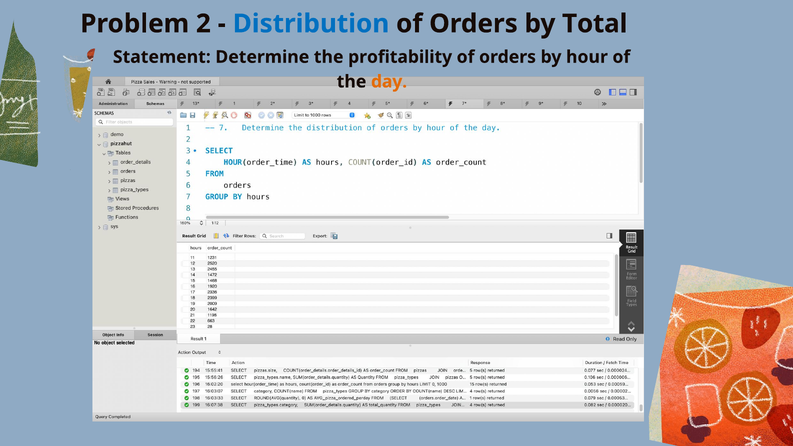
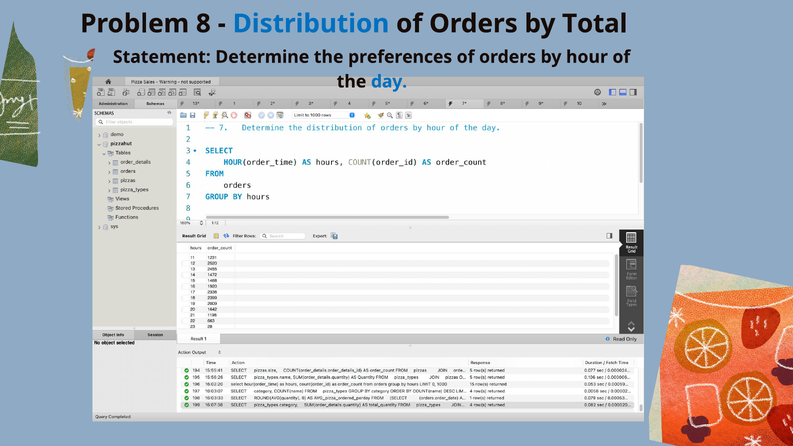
2: 2 -> 8
profitability: profitability -> preferences
day colour: orange -> blue
